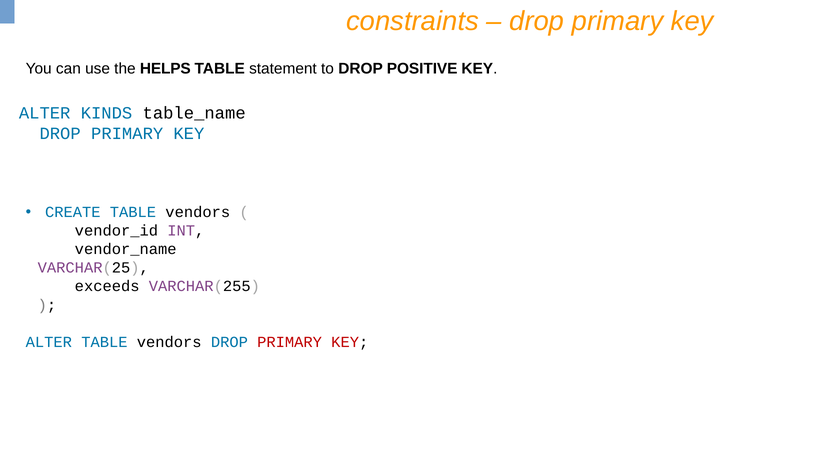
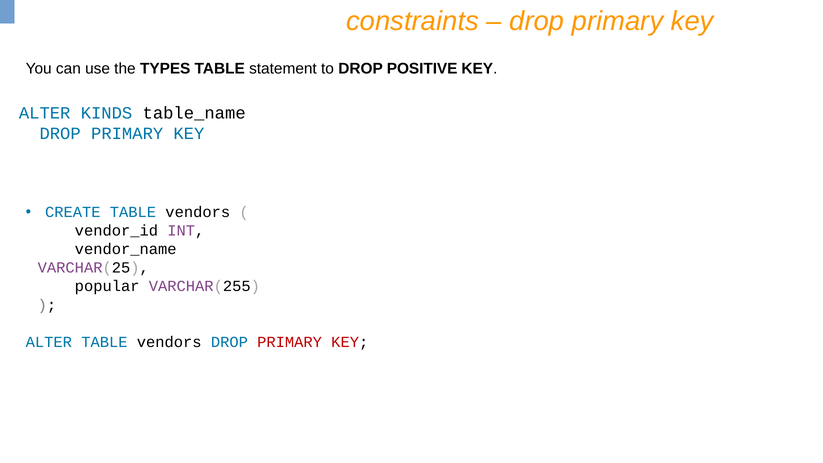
HELPS: HELPS -> TYPES
exceeds: exceeds -> popular
